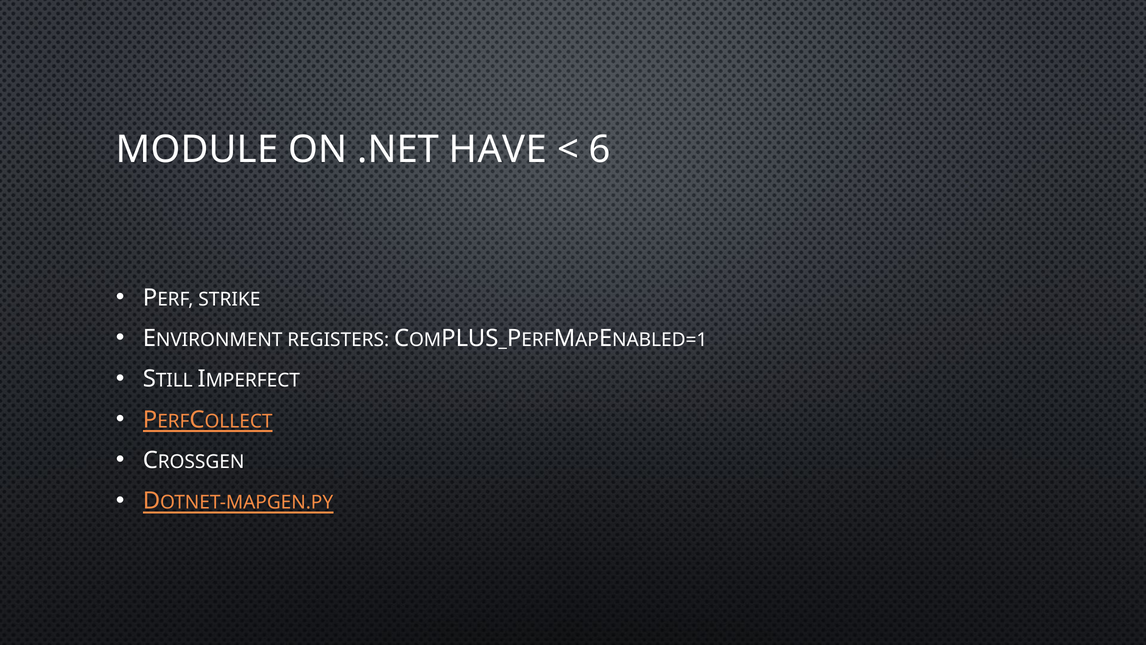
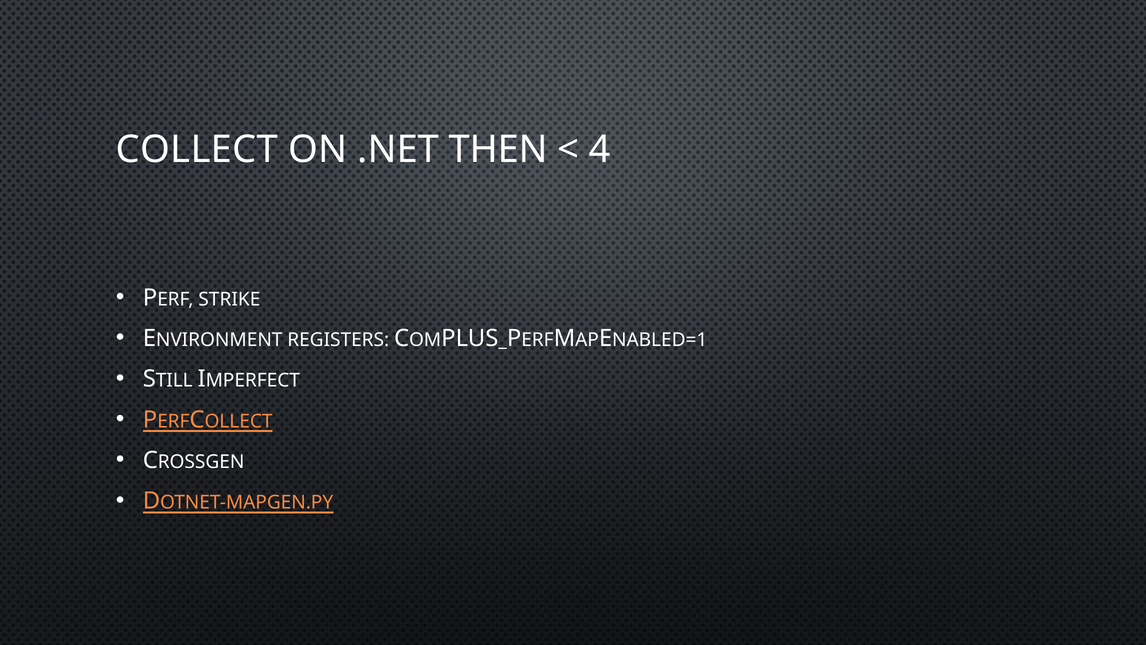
MODULE: MODULE -> COLLECT
HAVE: HAVE -> THEN
6: 6 -> 4
